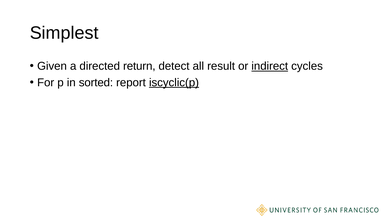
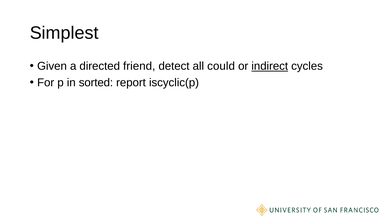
return: return -> friend
result: result -> could
iscyclic(p underline: present -> none
